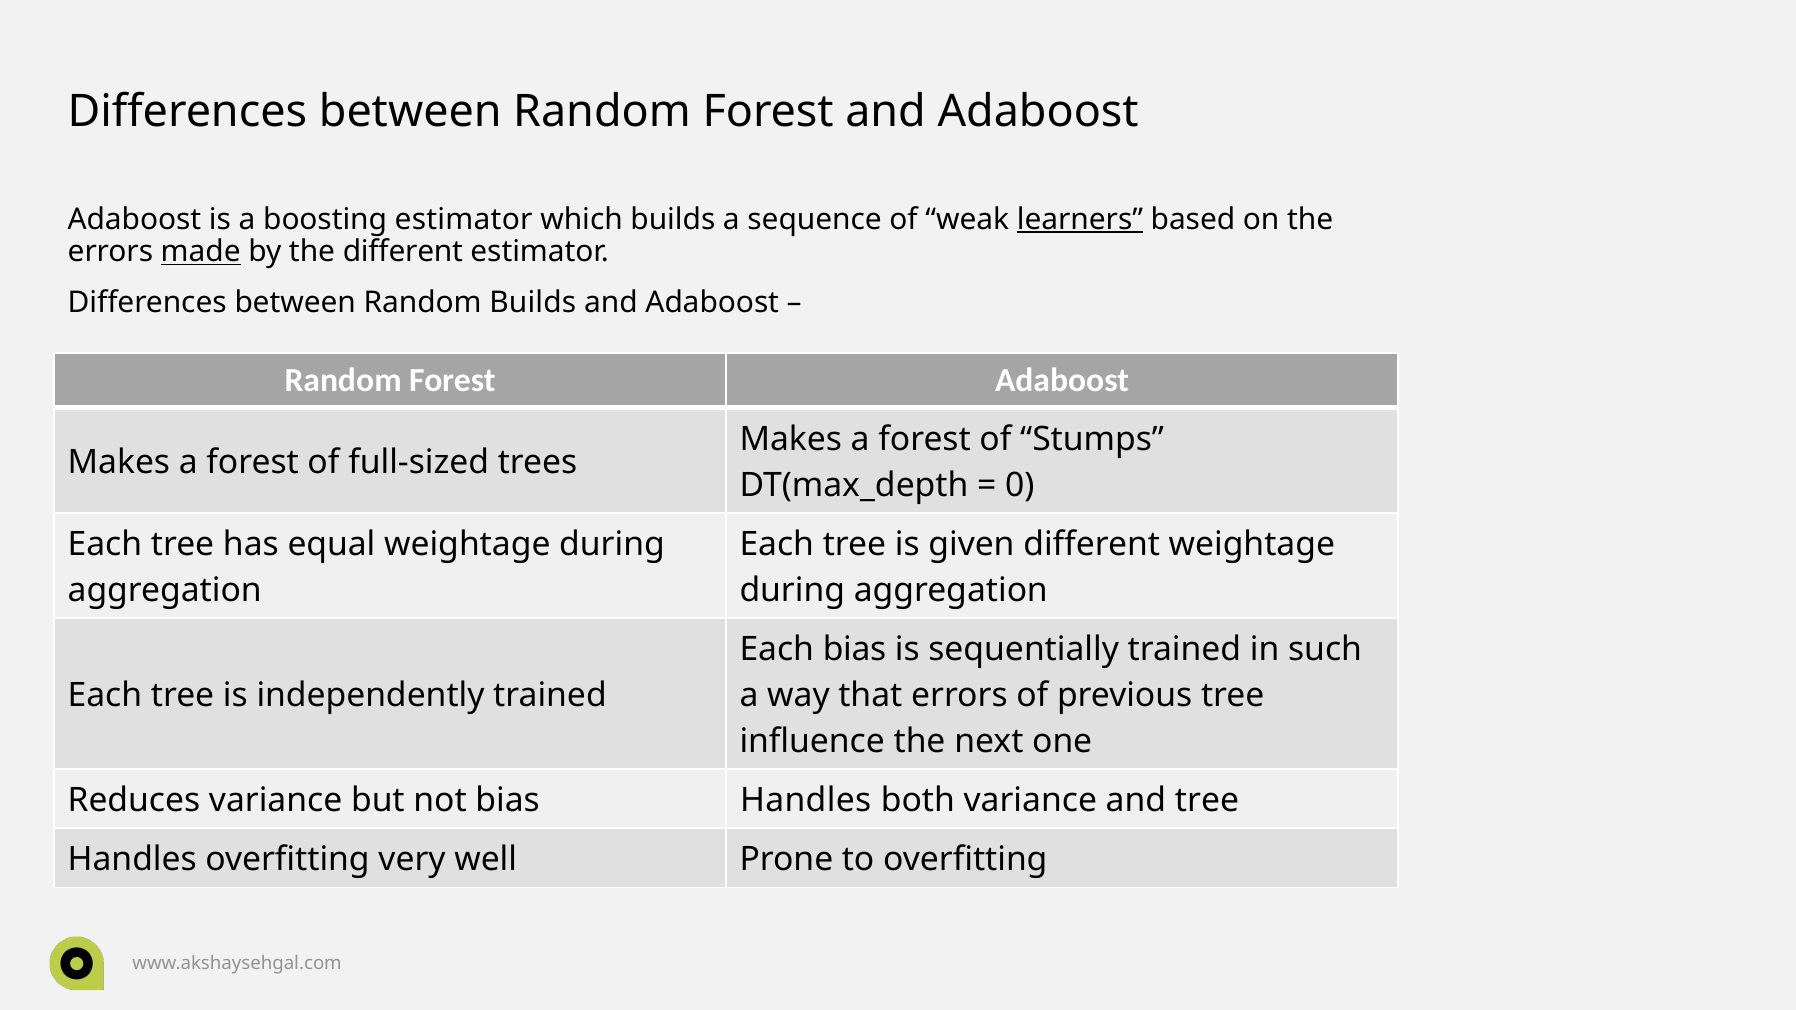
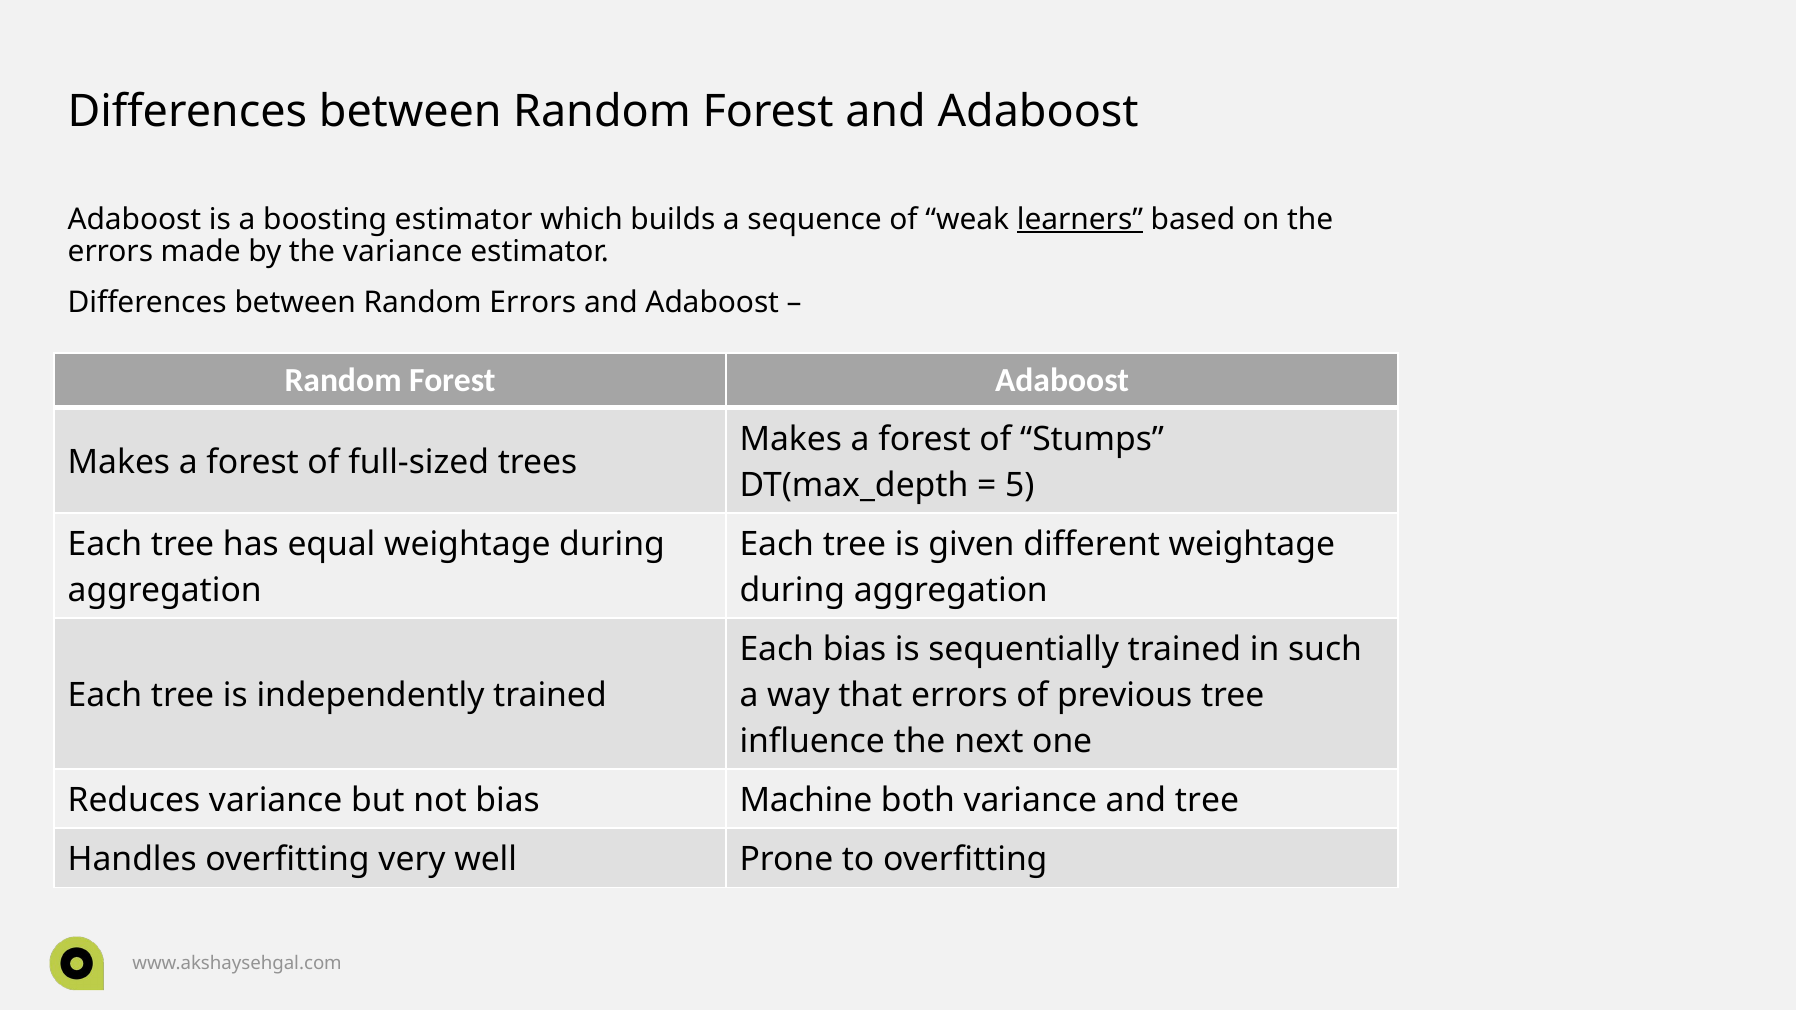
made underline: present -> none
the different: different -> variance
Random Builds: Builds -> Errors
0: 0 -> 5
bias Handles: Handles -> Machine
